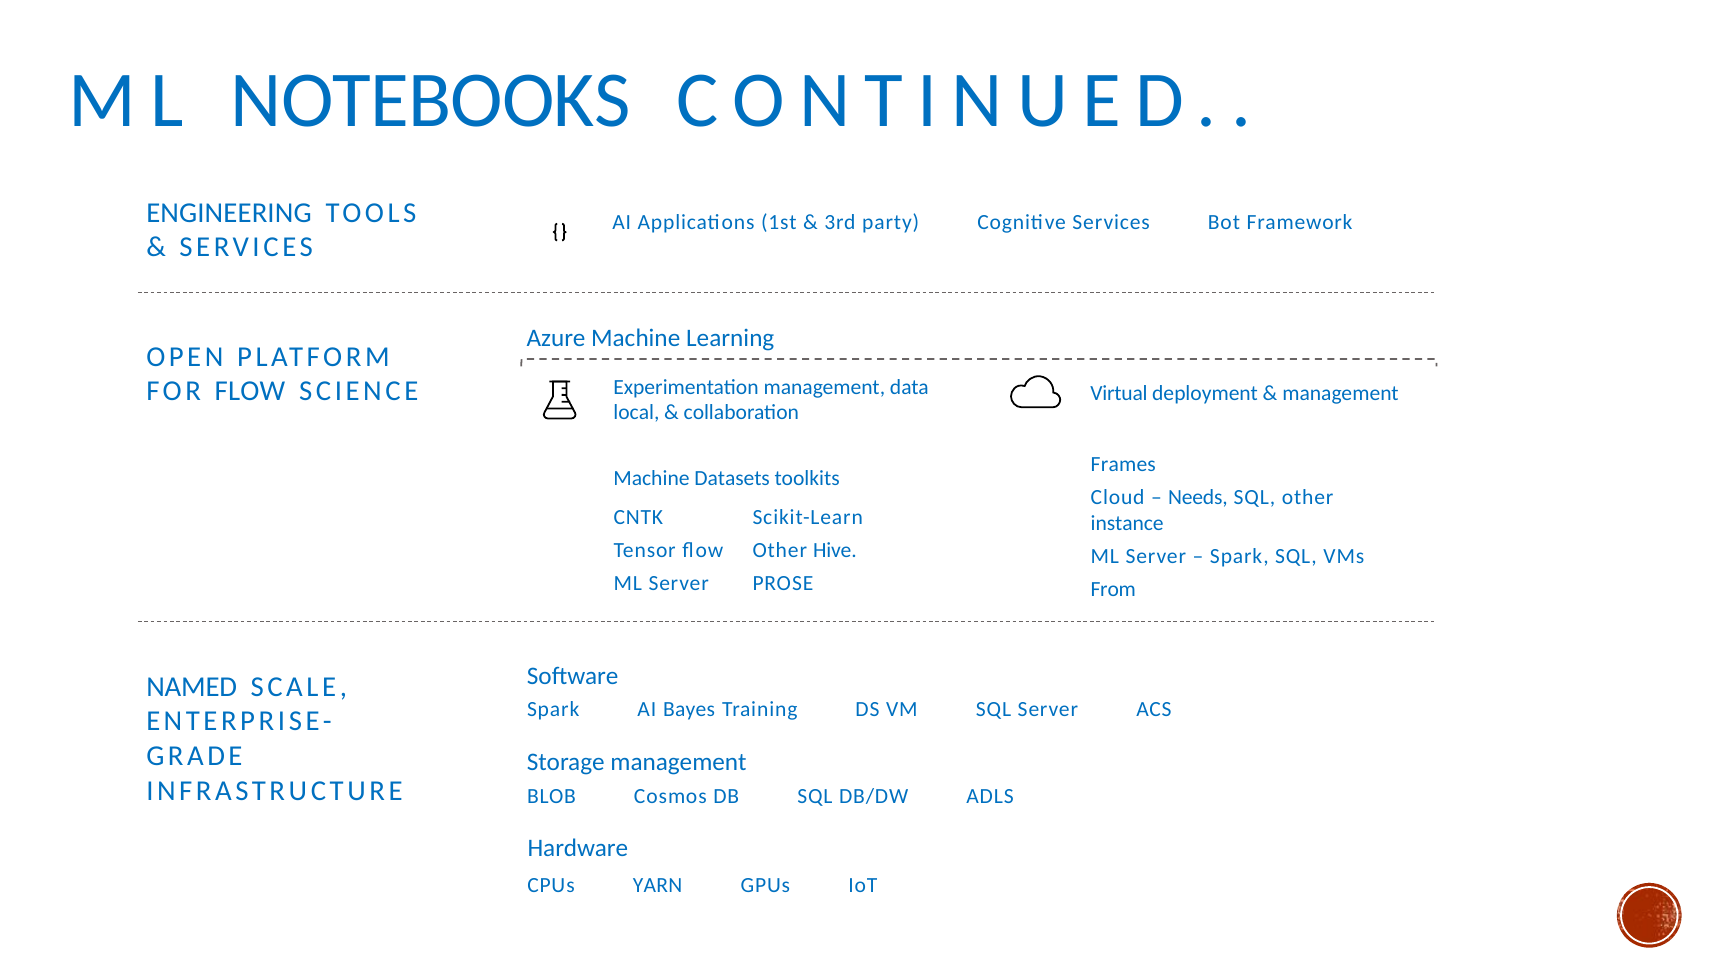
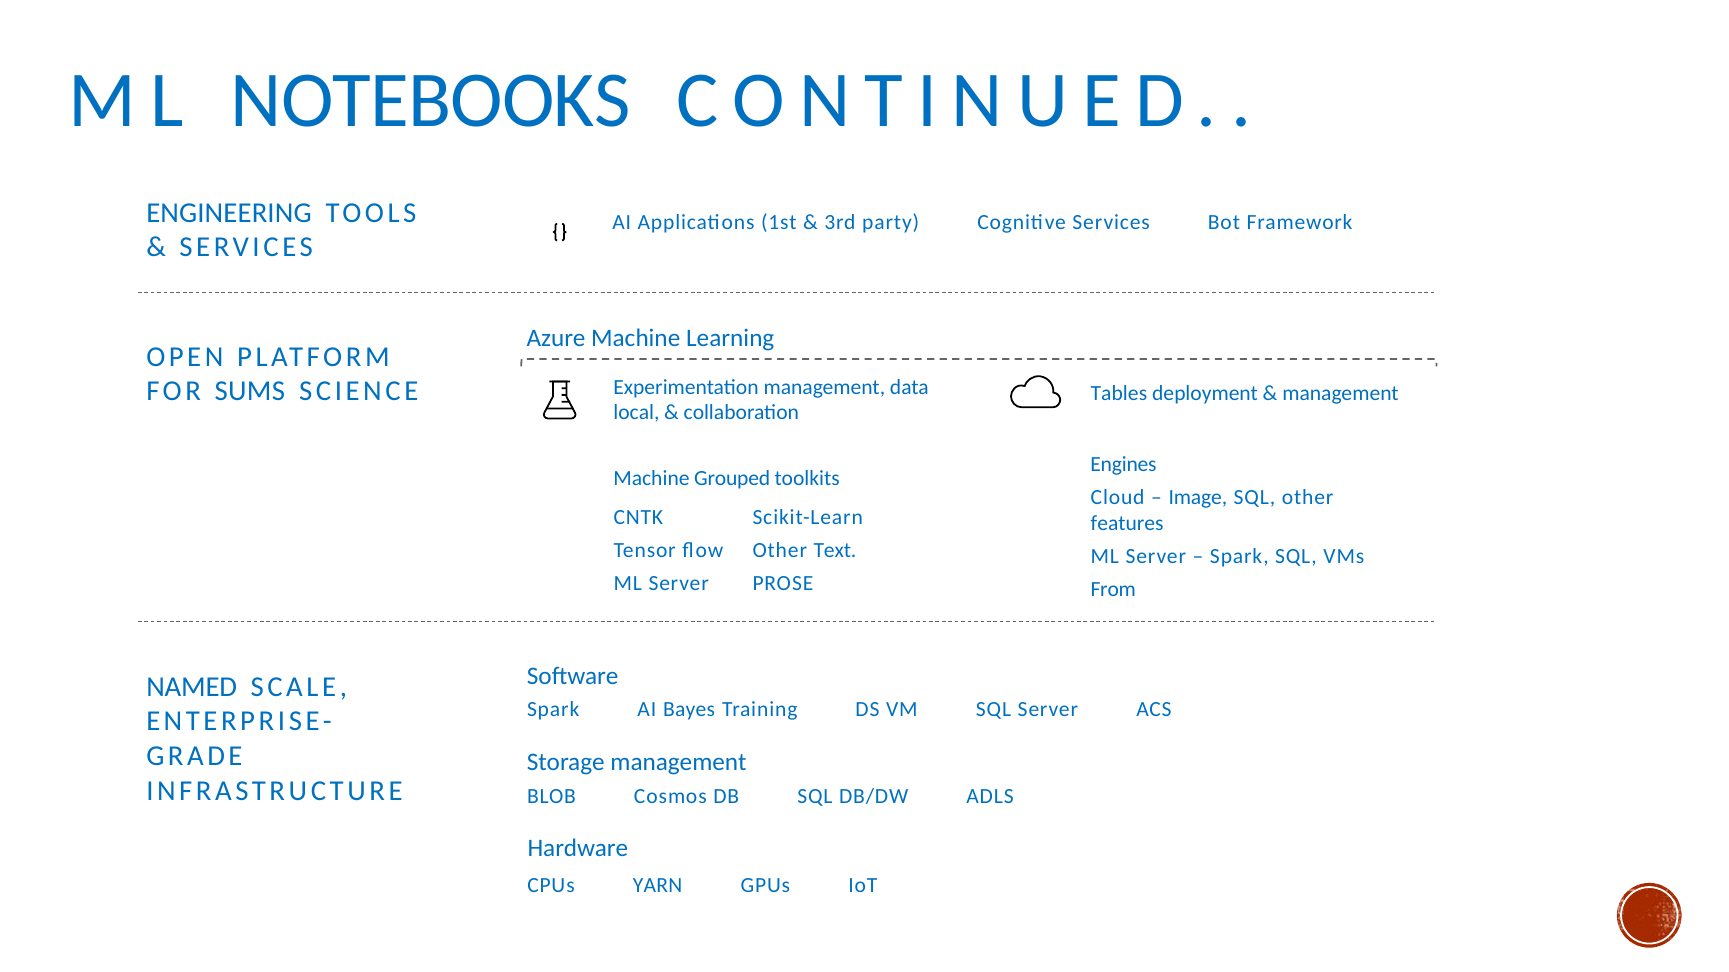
FOR FLOW: FLOW -> SUMS
Virtual: Virtual -> Tables
Frames: Frames -> Engines
Datasets: Datasets -> Grouped
Needs: Needs -> Image
instance: instance -> features
Hive: Hive -> Text
